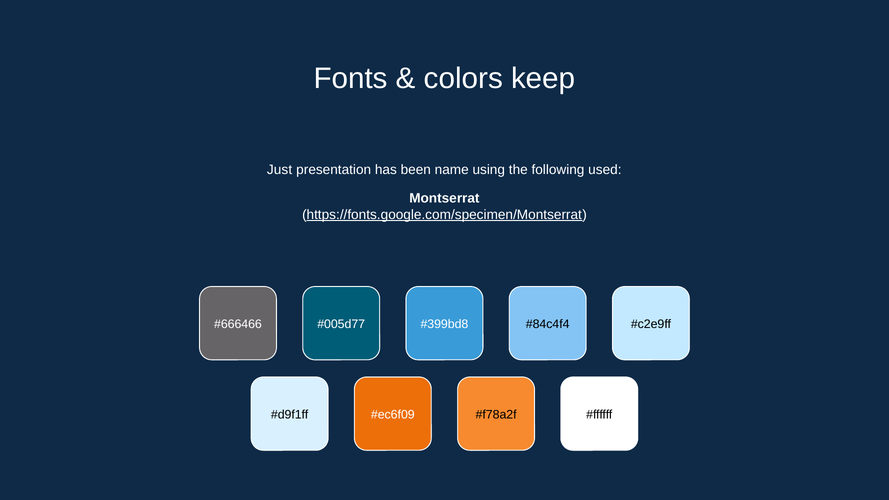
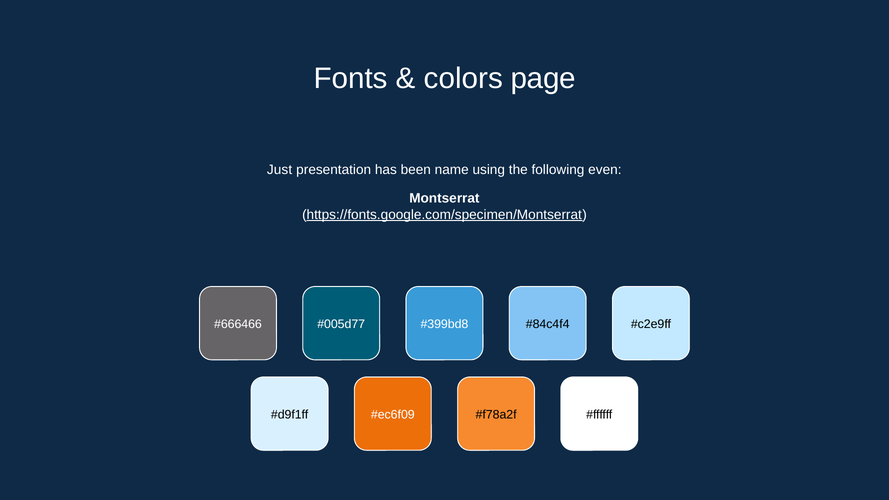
keep: keep -> page
used: used -> even
